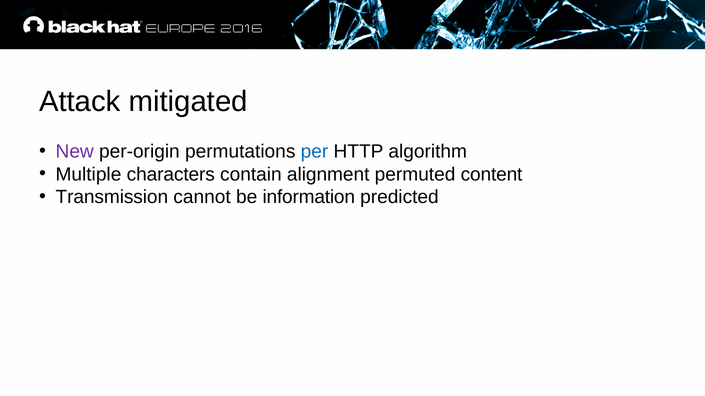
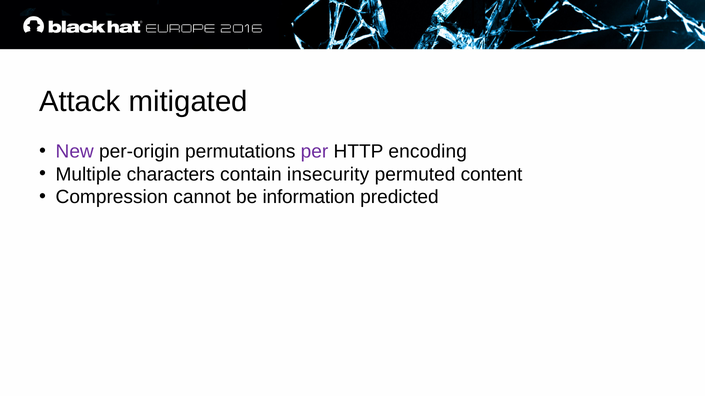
per colour: blue -> purple
algorithm: algorithm -> encoding
alignment: alignment -> insecurity
Transmission: Transmission -> Compression
